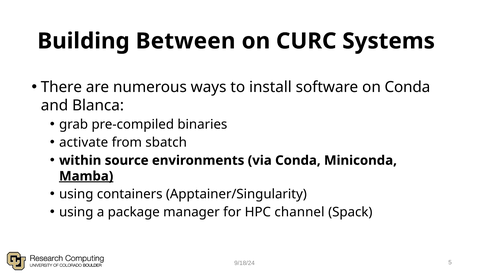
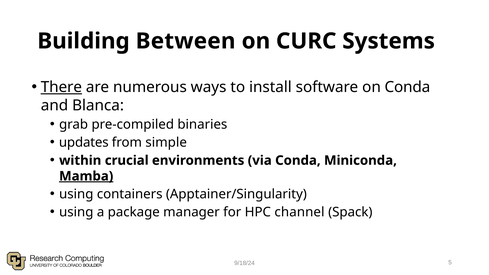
There underline: none -> present
activate: activate -> updates
sbatch: sbatch -> simple
source: source -> crucial
